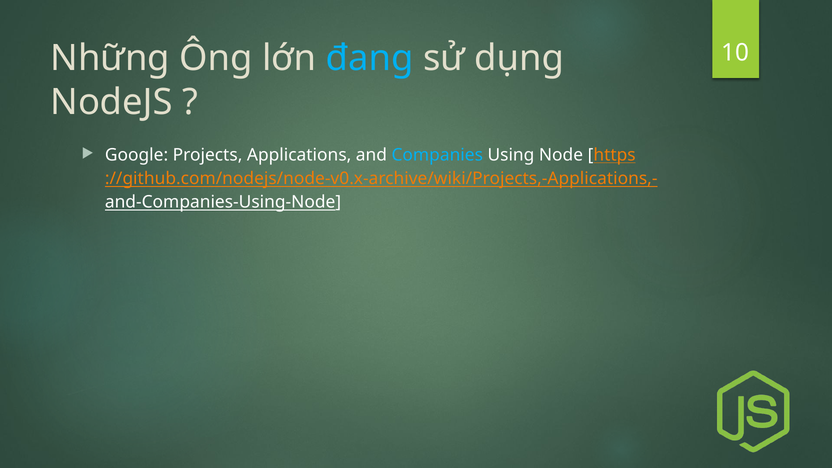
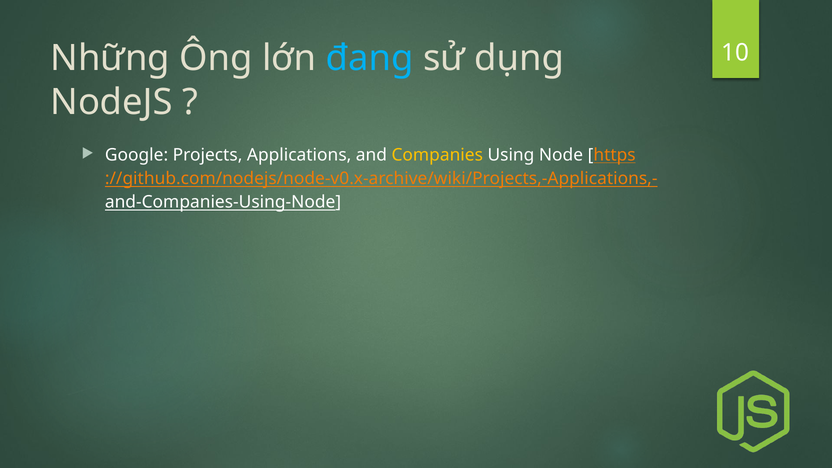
Companies colour: light blue -> yellow
